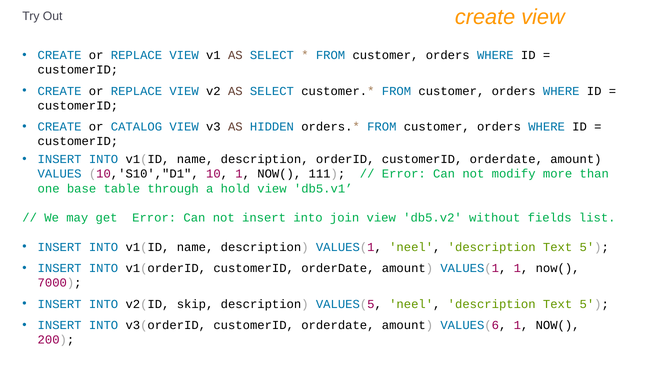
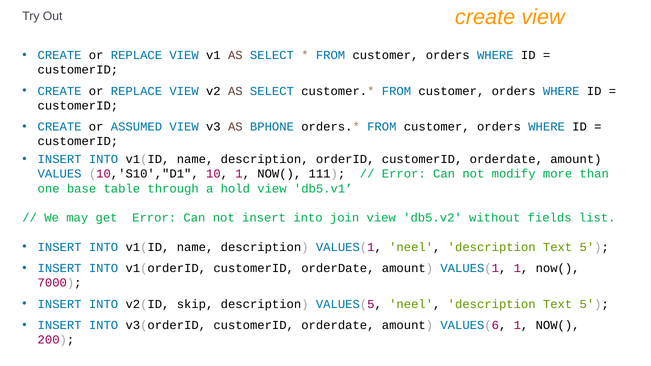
CATALOG: CATALOG -> ASSUMED
HIDDEN: HIDDEN -> BPHONE
